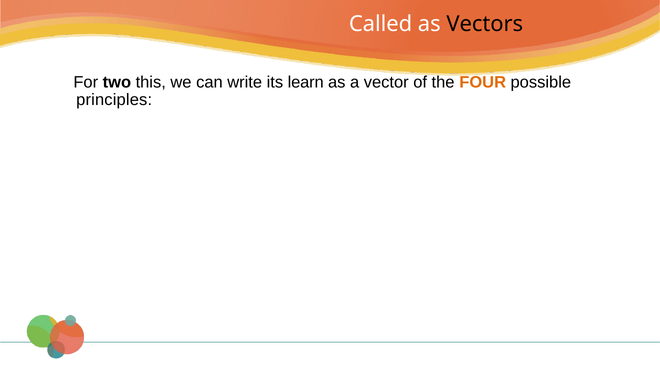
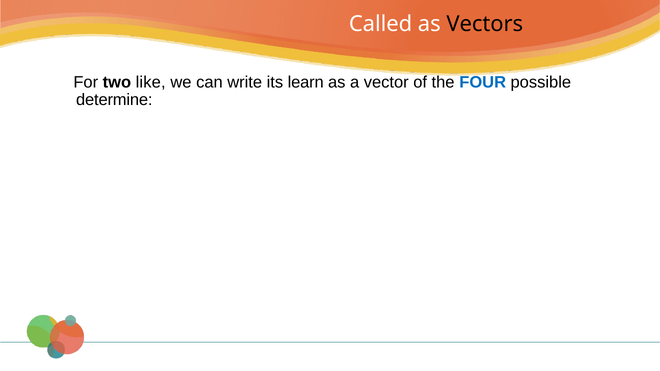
this: this -> like
FOUR colour: orange -> blue
principles: principles -> determine
